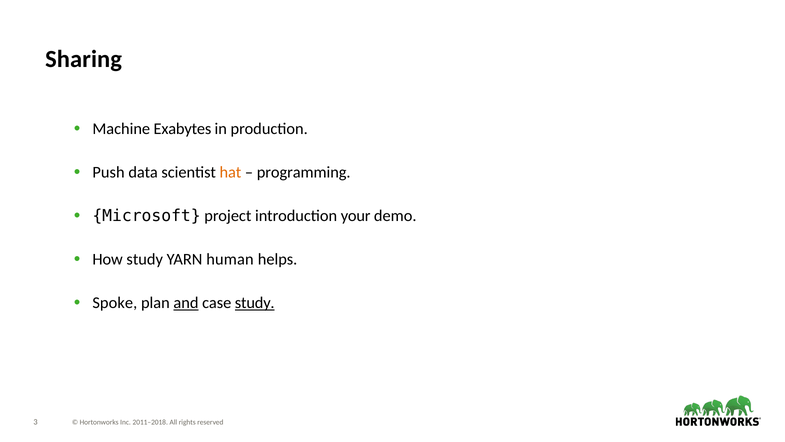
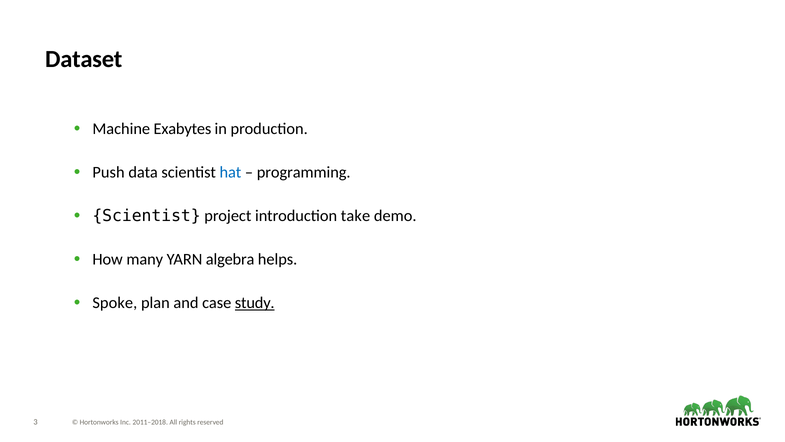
Sharing: Sharing -> Dataset
hat colour: orange -> blue
Microsoft at (147, 216): Microsoft -> Scientist
your: your -> take
How study: study -> many
human: human -> algebra
and underline: present -> none
